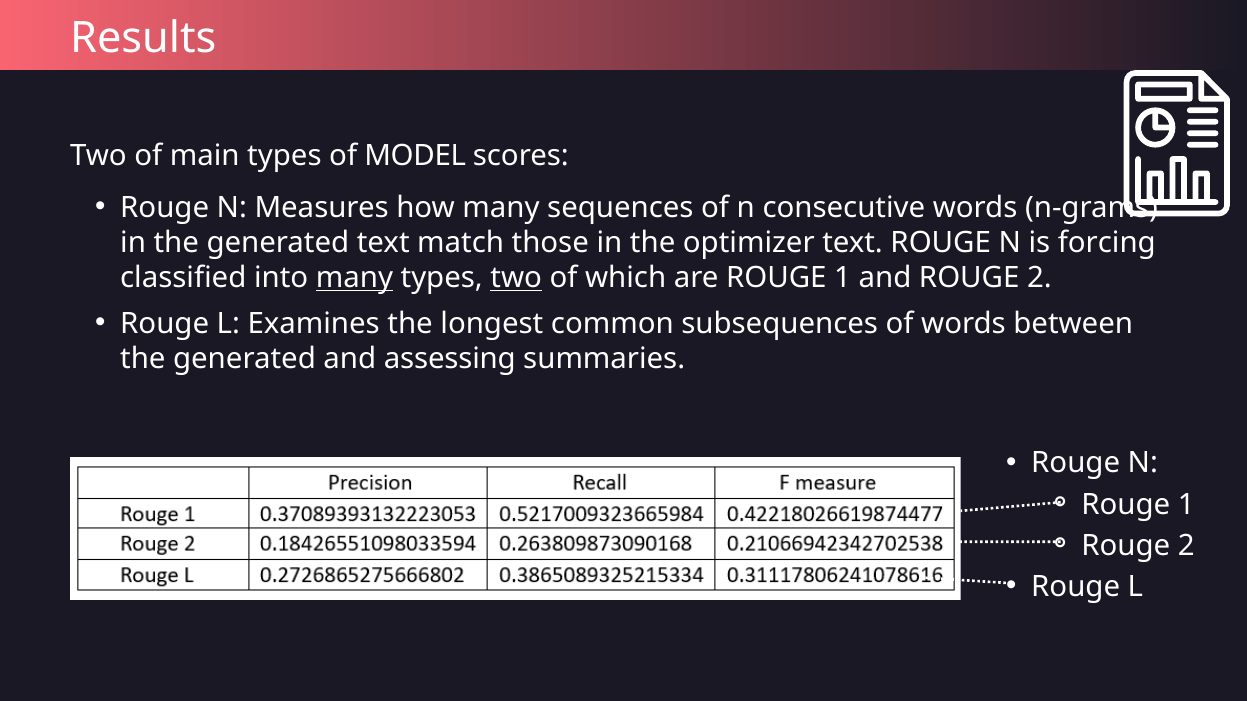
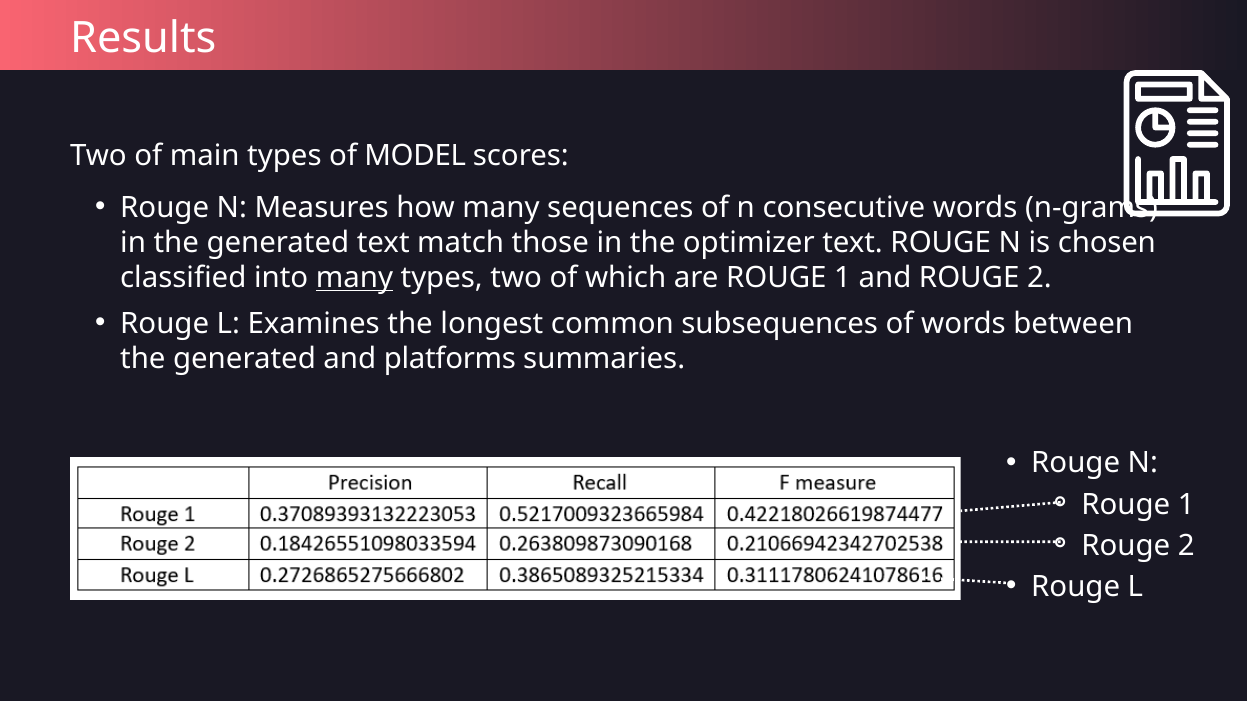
forcing: forcing -> chosen
two at (516, 278) underline: present -> none
assessing: assessing -> platforms
